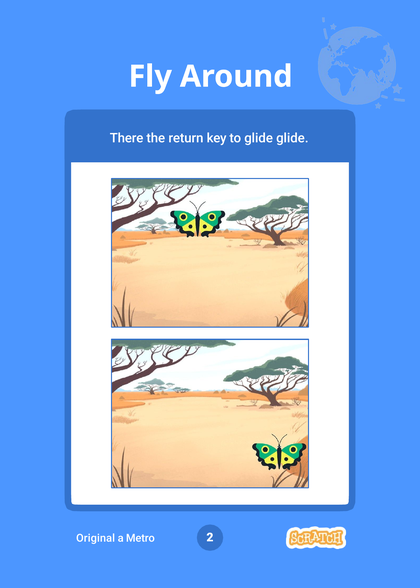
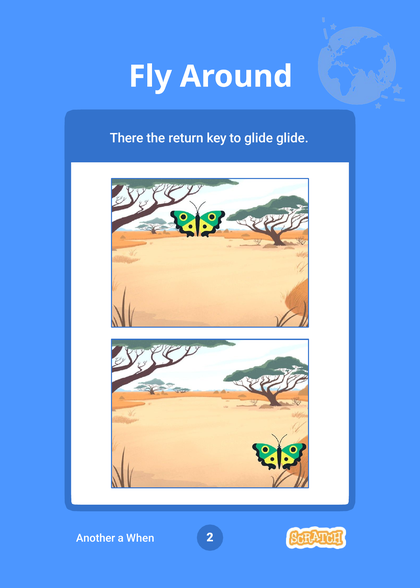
Original: Original -> Another
Metro: Metro -> When
